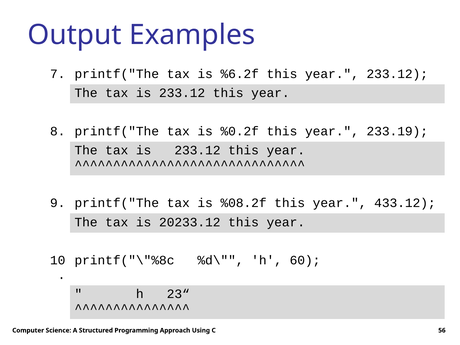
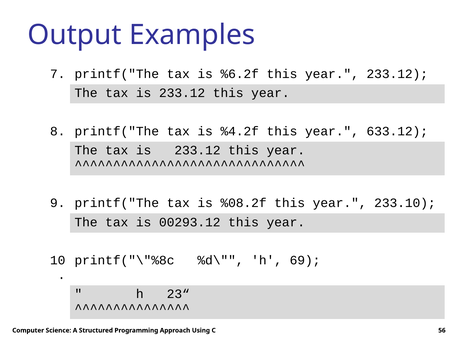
%0.2f: %0.2f -> %4.2f
233.19: 233.19 -> 633.12
433.12: 433.12 -> 233.10
20233.12: 20233.12 -> 00293.12
60: 60 -> 69
